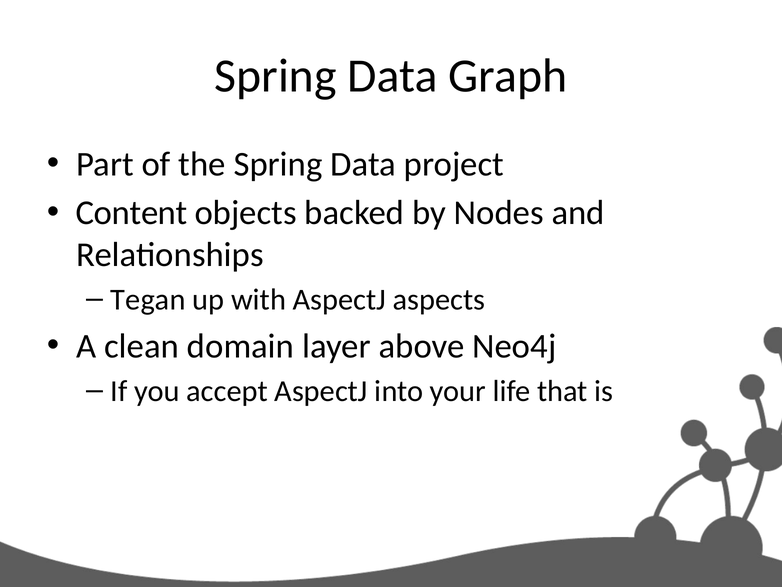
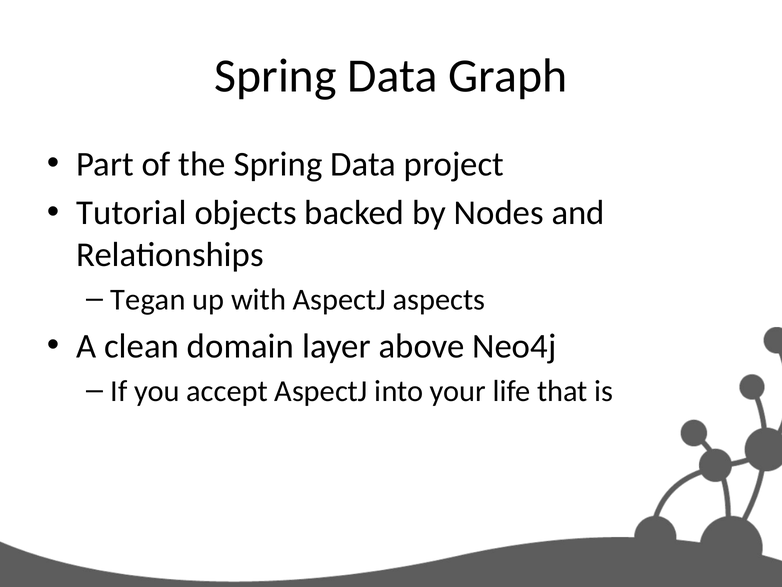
Content: Content -> Tutorial
